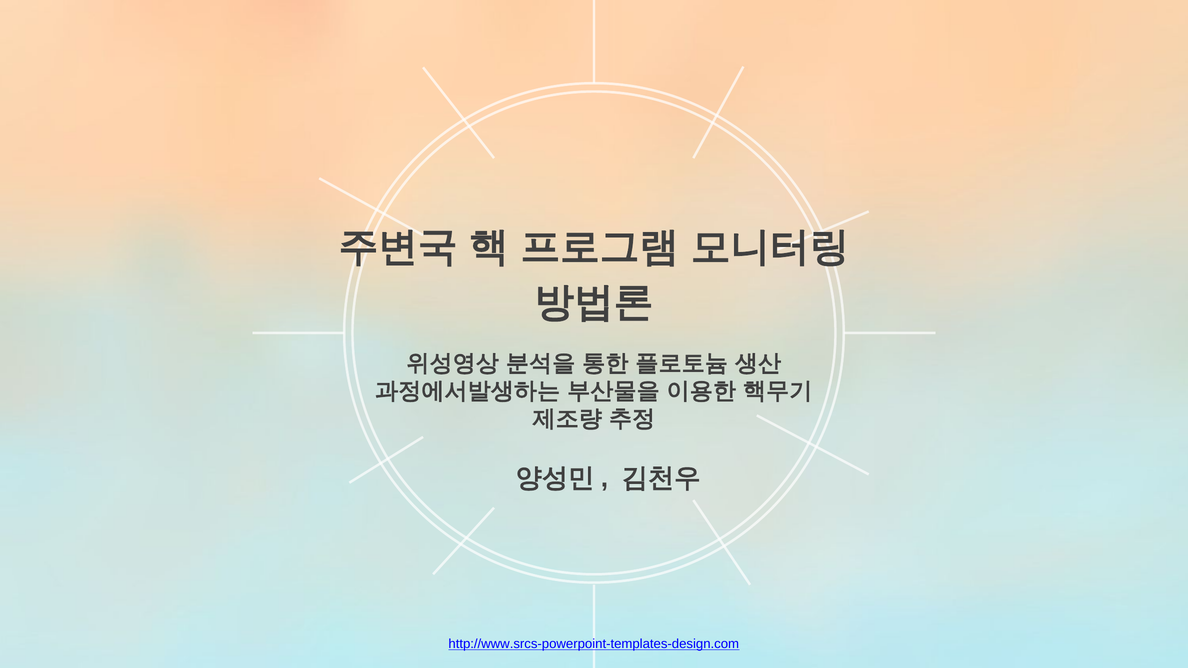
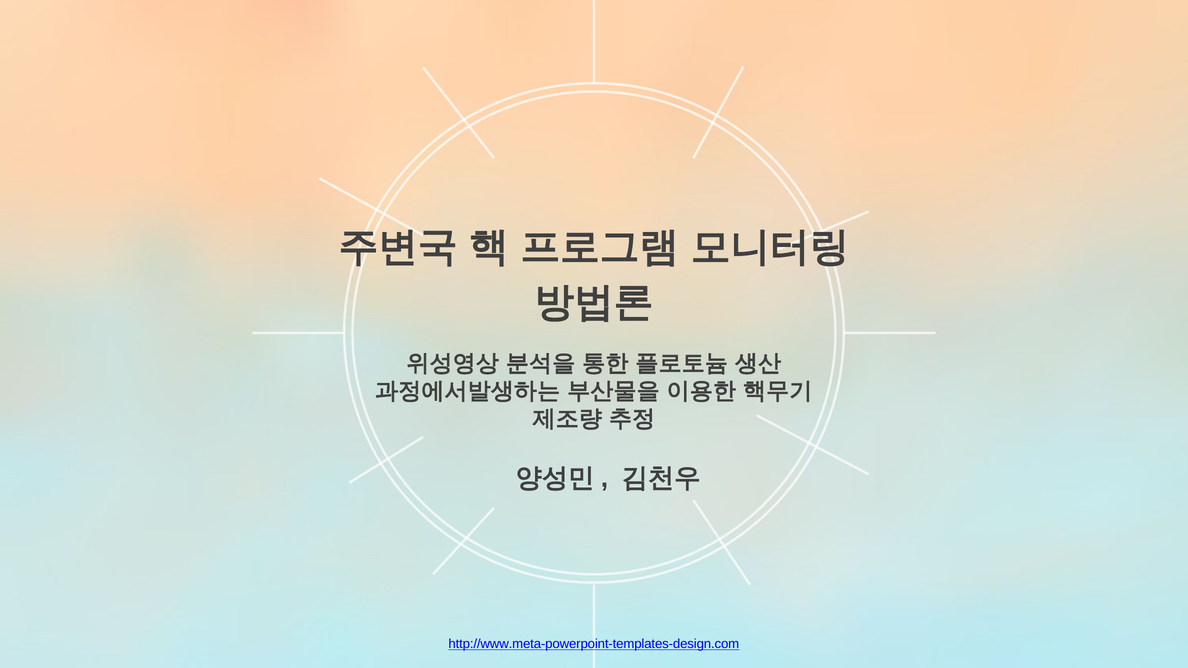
http://www.srcs-powerpoint-templates-design.com: http://www.srcs-powerpoint-templates-design.com -> http://www.meta-powerpoint-templates-design.com
